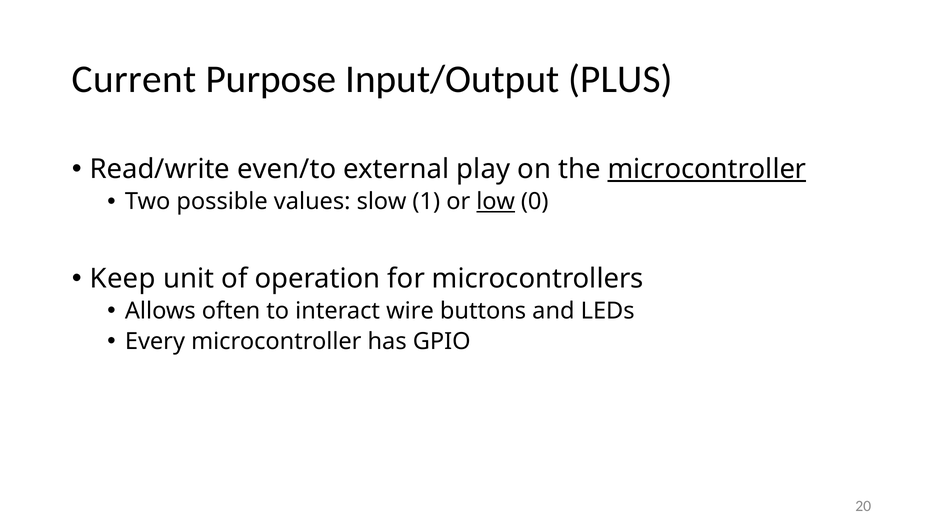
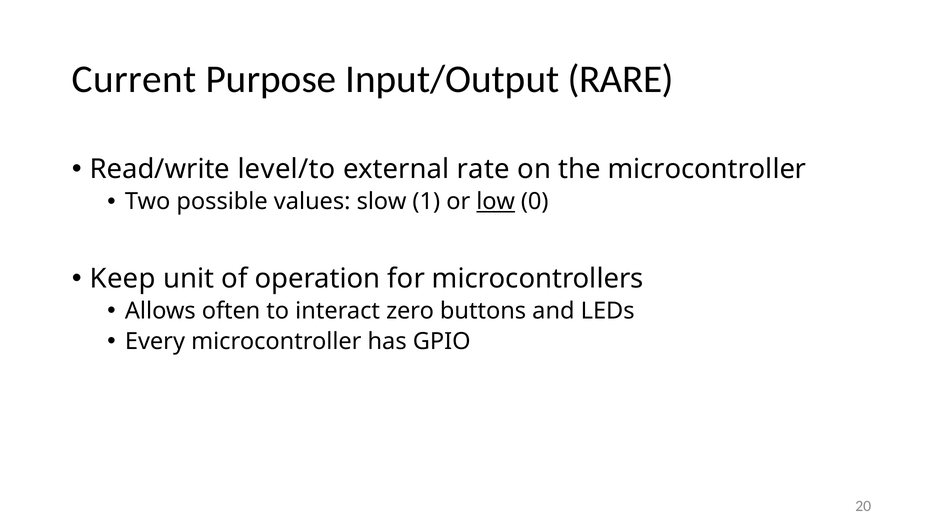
PLUS: PLUS -> RARE
even/to: even/to -> level/to
play: play -> rate
microcontroller at (707, 169) underline: present -> none
wire: wire -> zero
